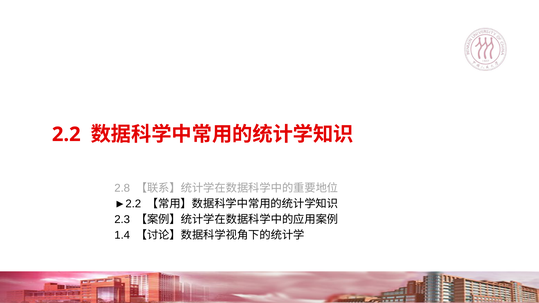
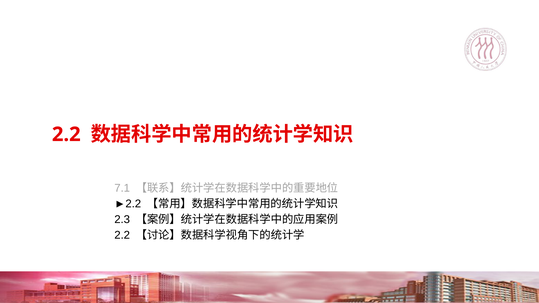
2.8: 2.8 -> 7.1
1.4 at (122, 235): 1.4 -> 2.2
